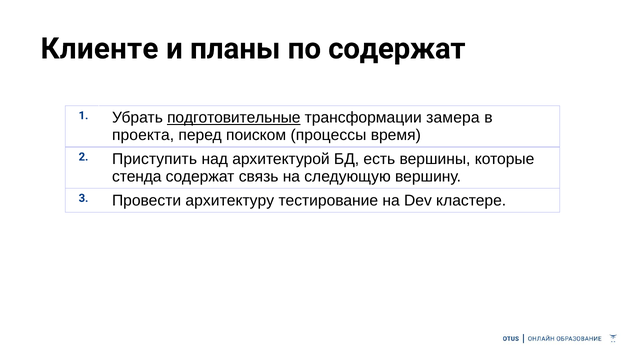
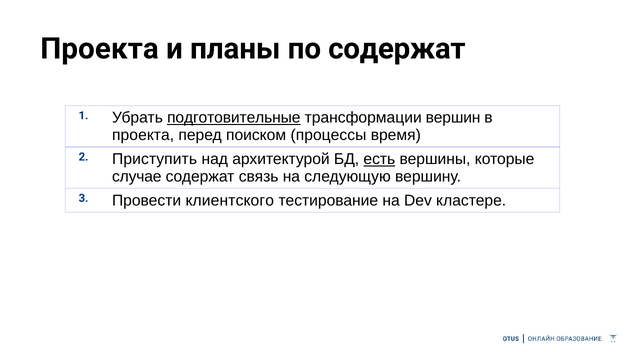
Клиенте at (99, 49): Клиенте -> Проекта
замера: замера -> вершин
есть underline: none -> present
стенда: стенда -> случае
архитектуру: архитектуру -> клиентского
